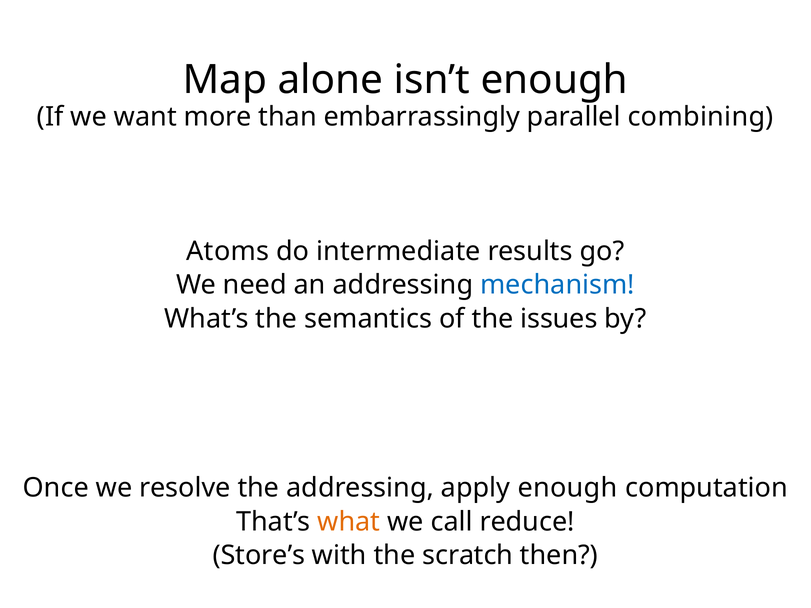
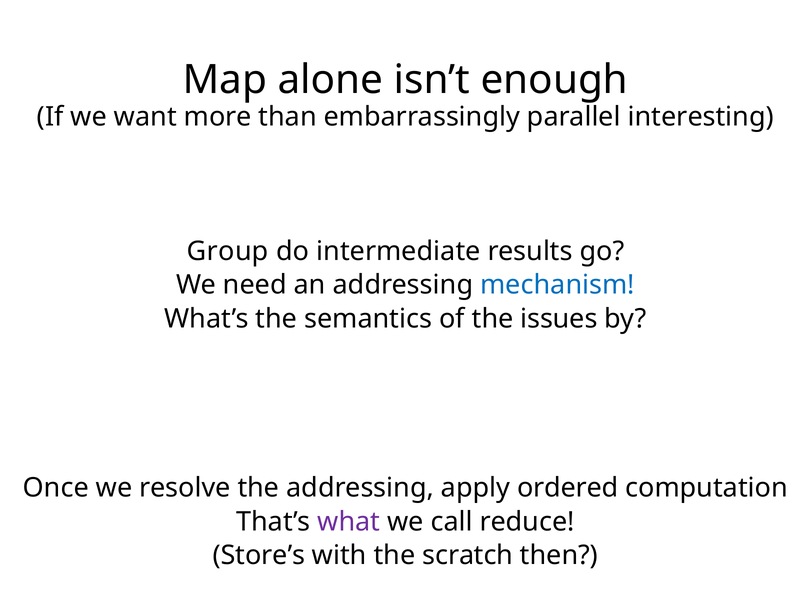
combining: combining -> interesting
Atoms: Atoms -> Group
apply enough: enough -> ordered
what colour: orange -> purple
